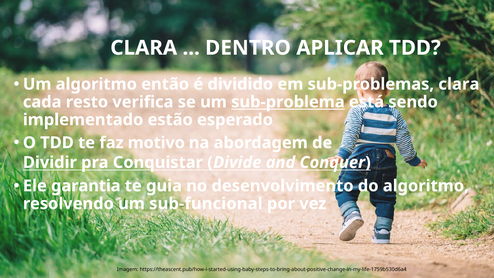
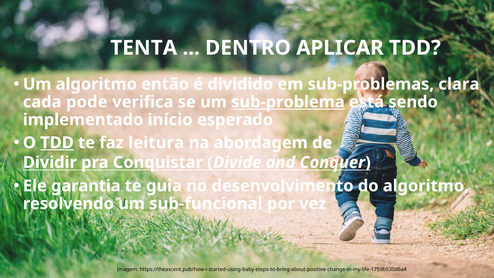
CLARA at (144, 48): CLARA -> TENTA
resto: resto -> pode
estão: estão -> início
TDD at (57, 143) underline: none -> present
motivo: motivo -> leitura
